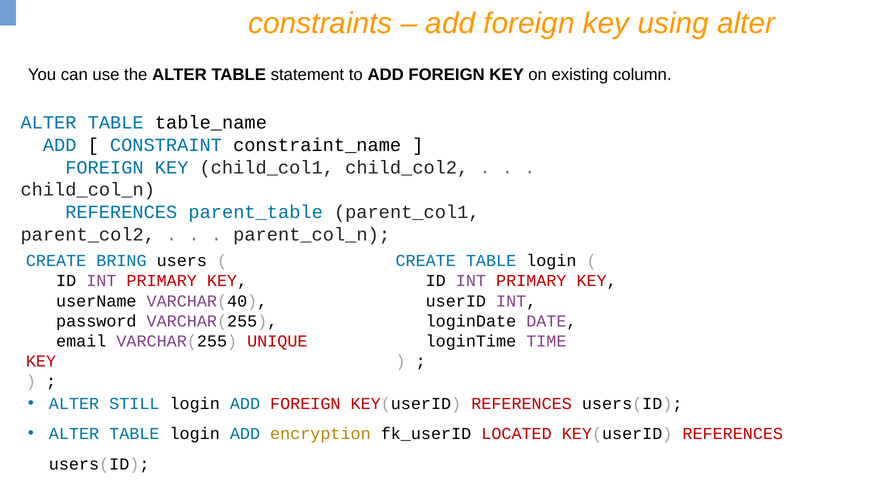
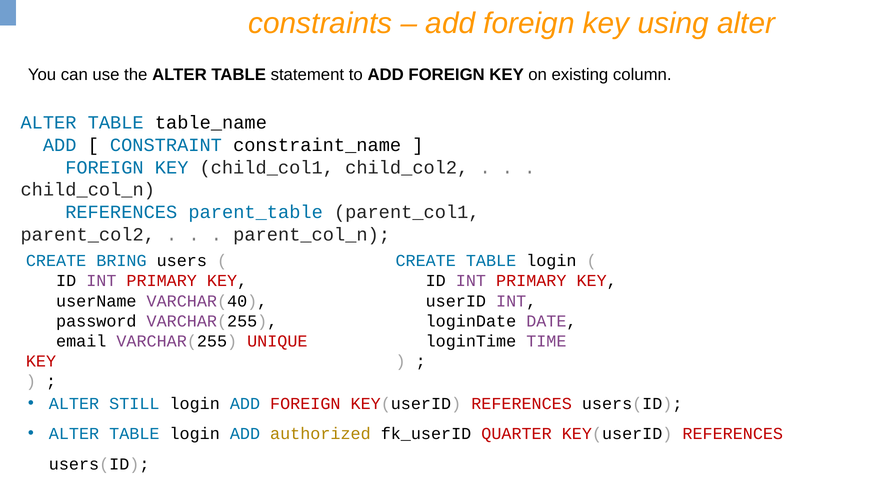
encryption: encryption -> authorized
LOCATED: LOCATED -> QUARTER
